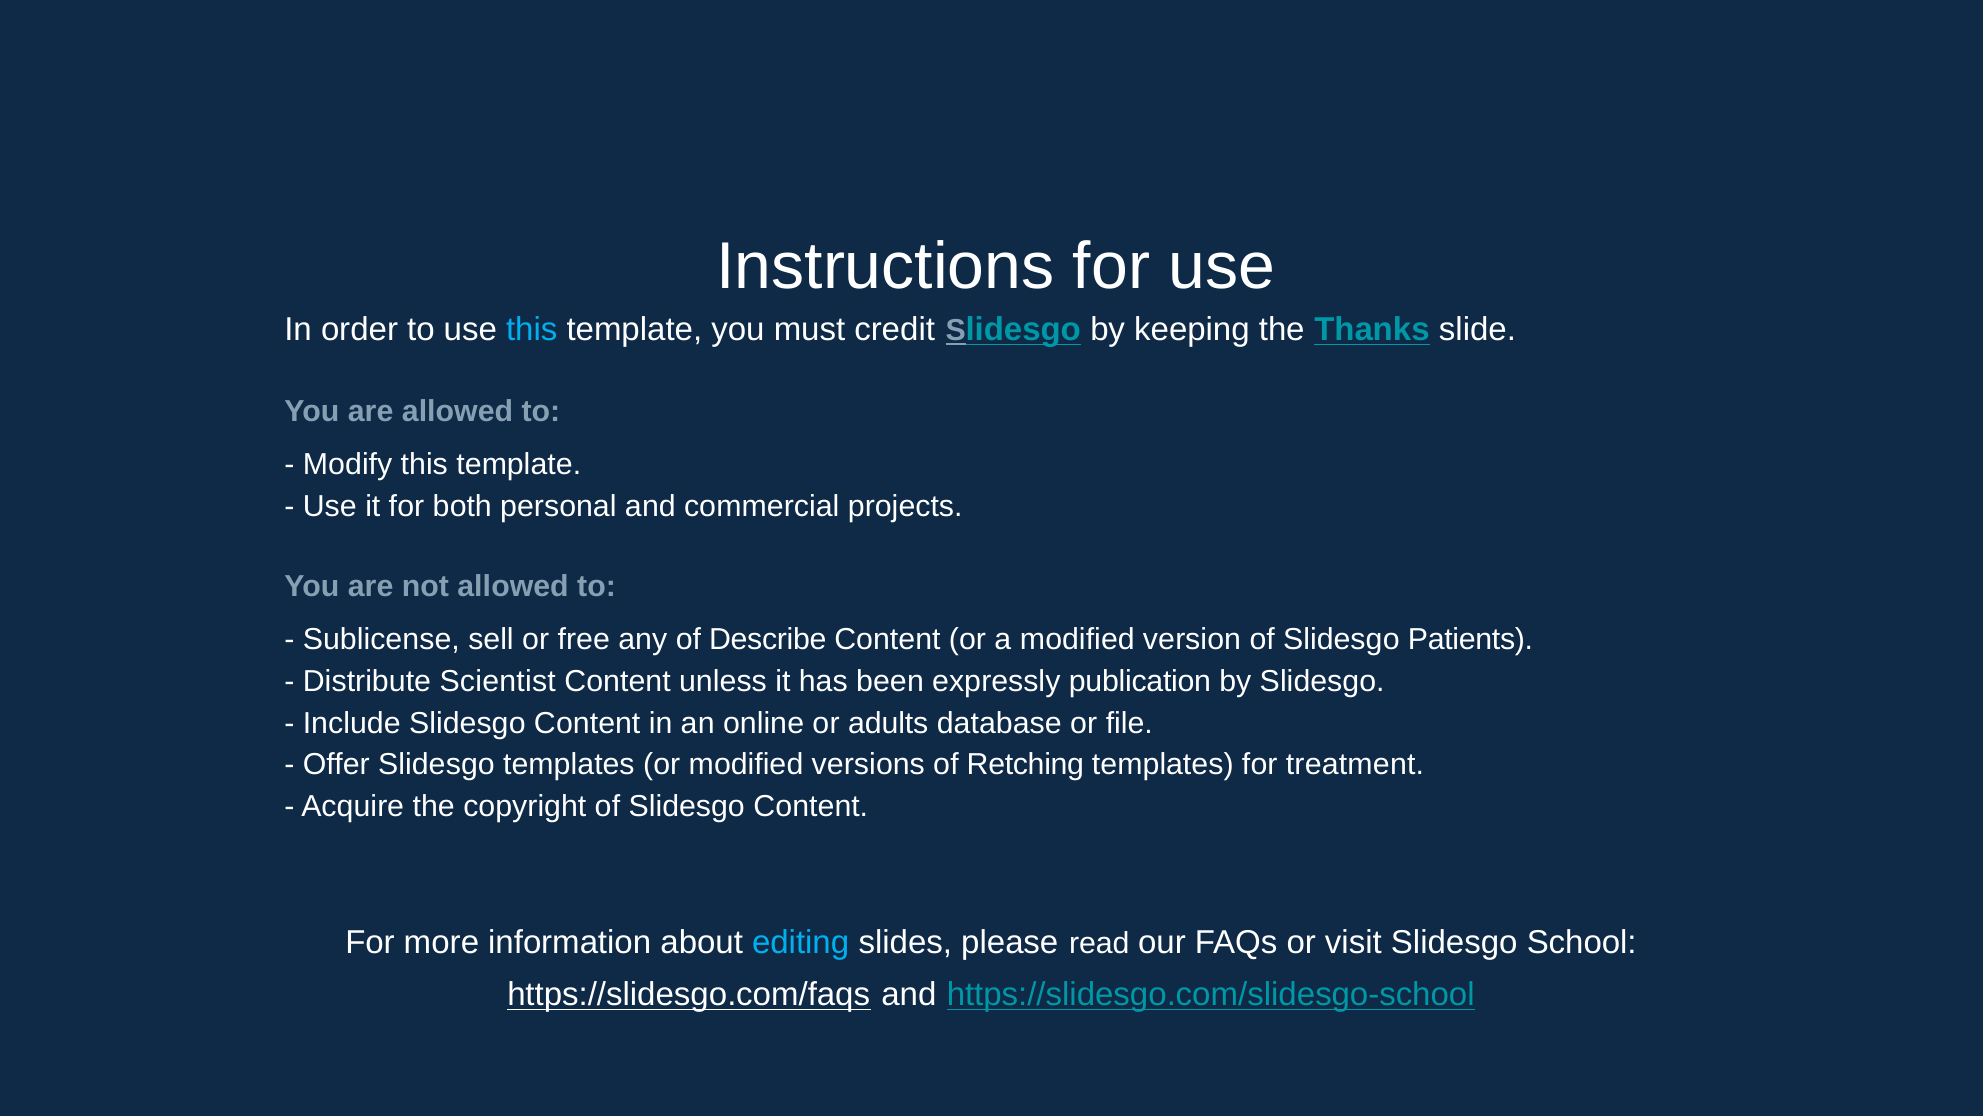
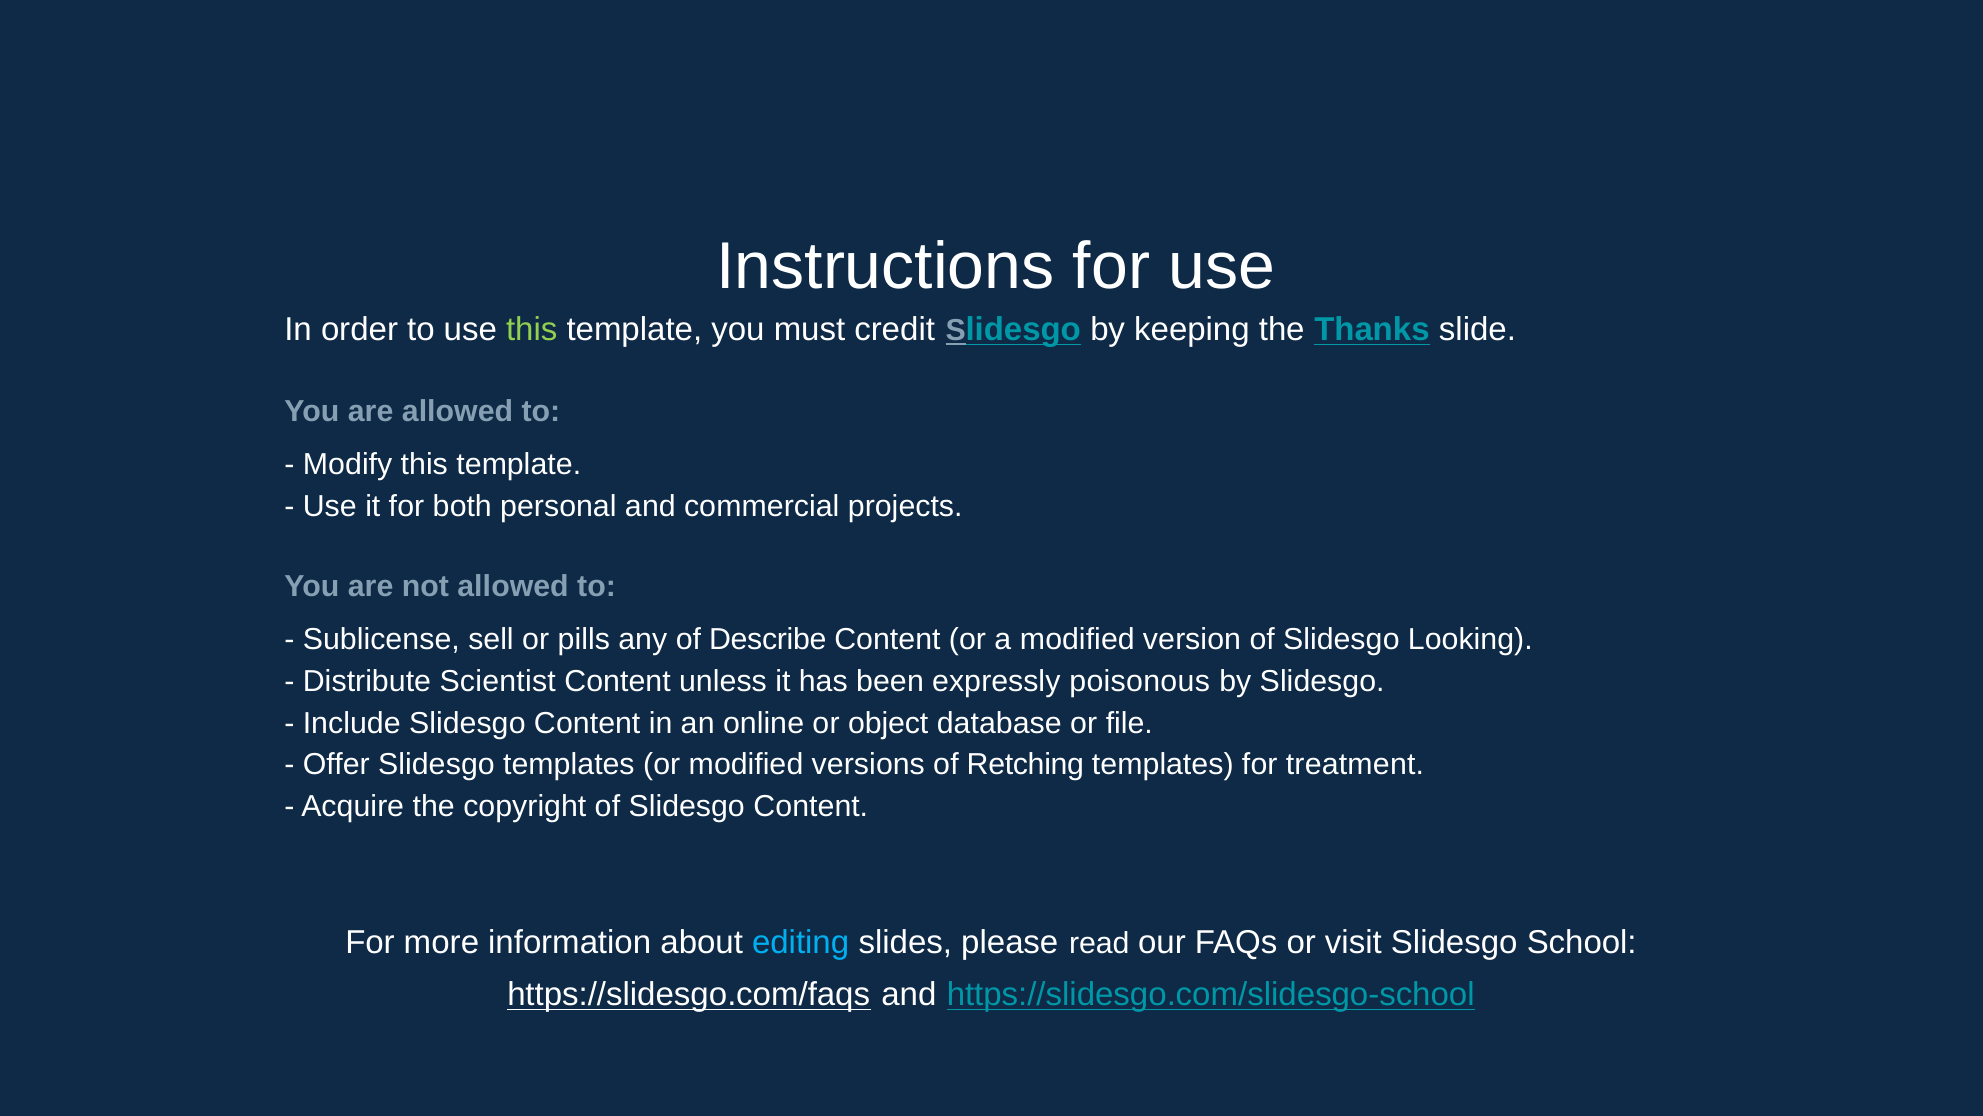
this at (532, 330) colour: light blue -> light green
free: free -> pills
Patients: Patients -> Looking
publication: publication -> poisonous
adults: adults -> object
